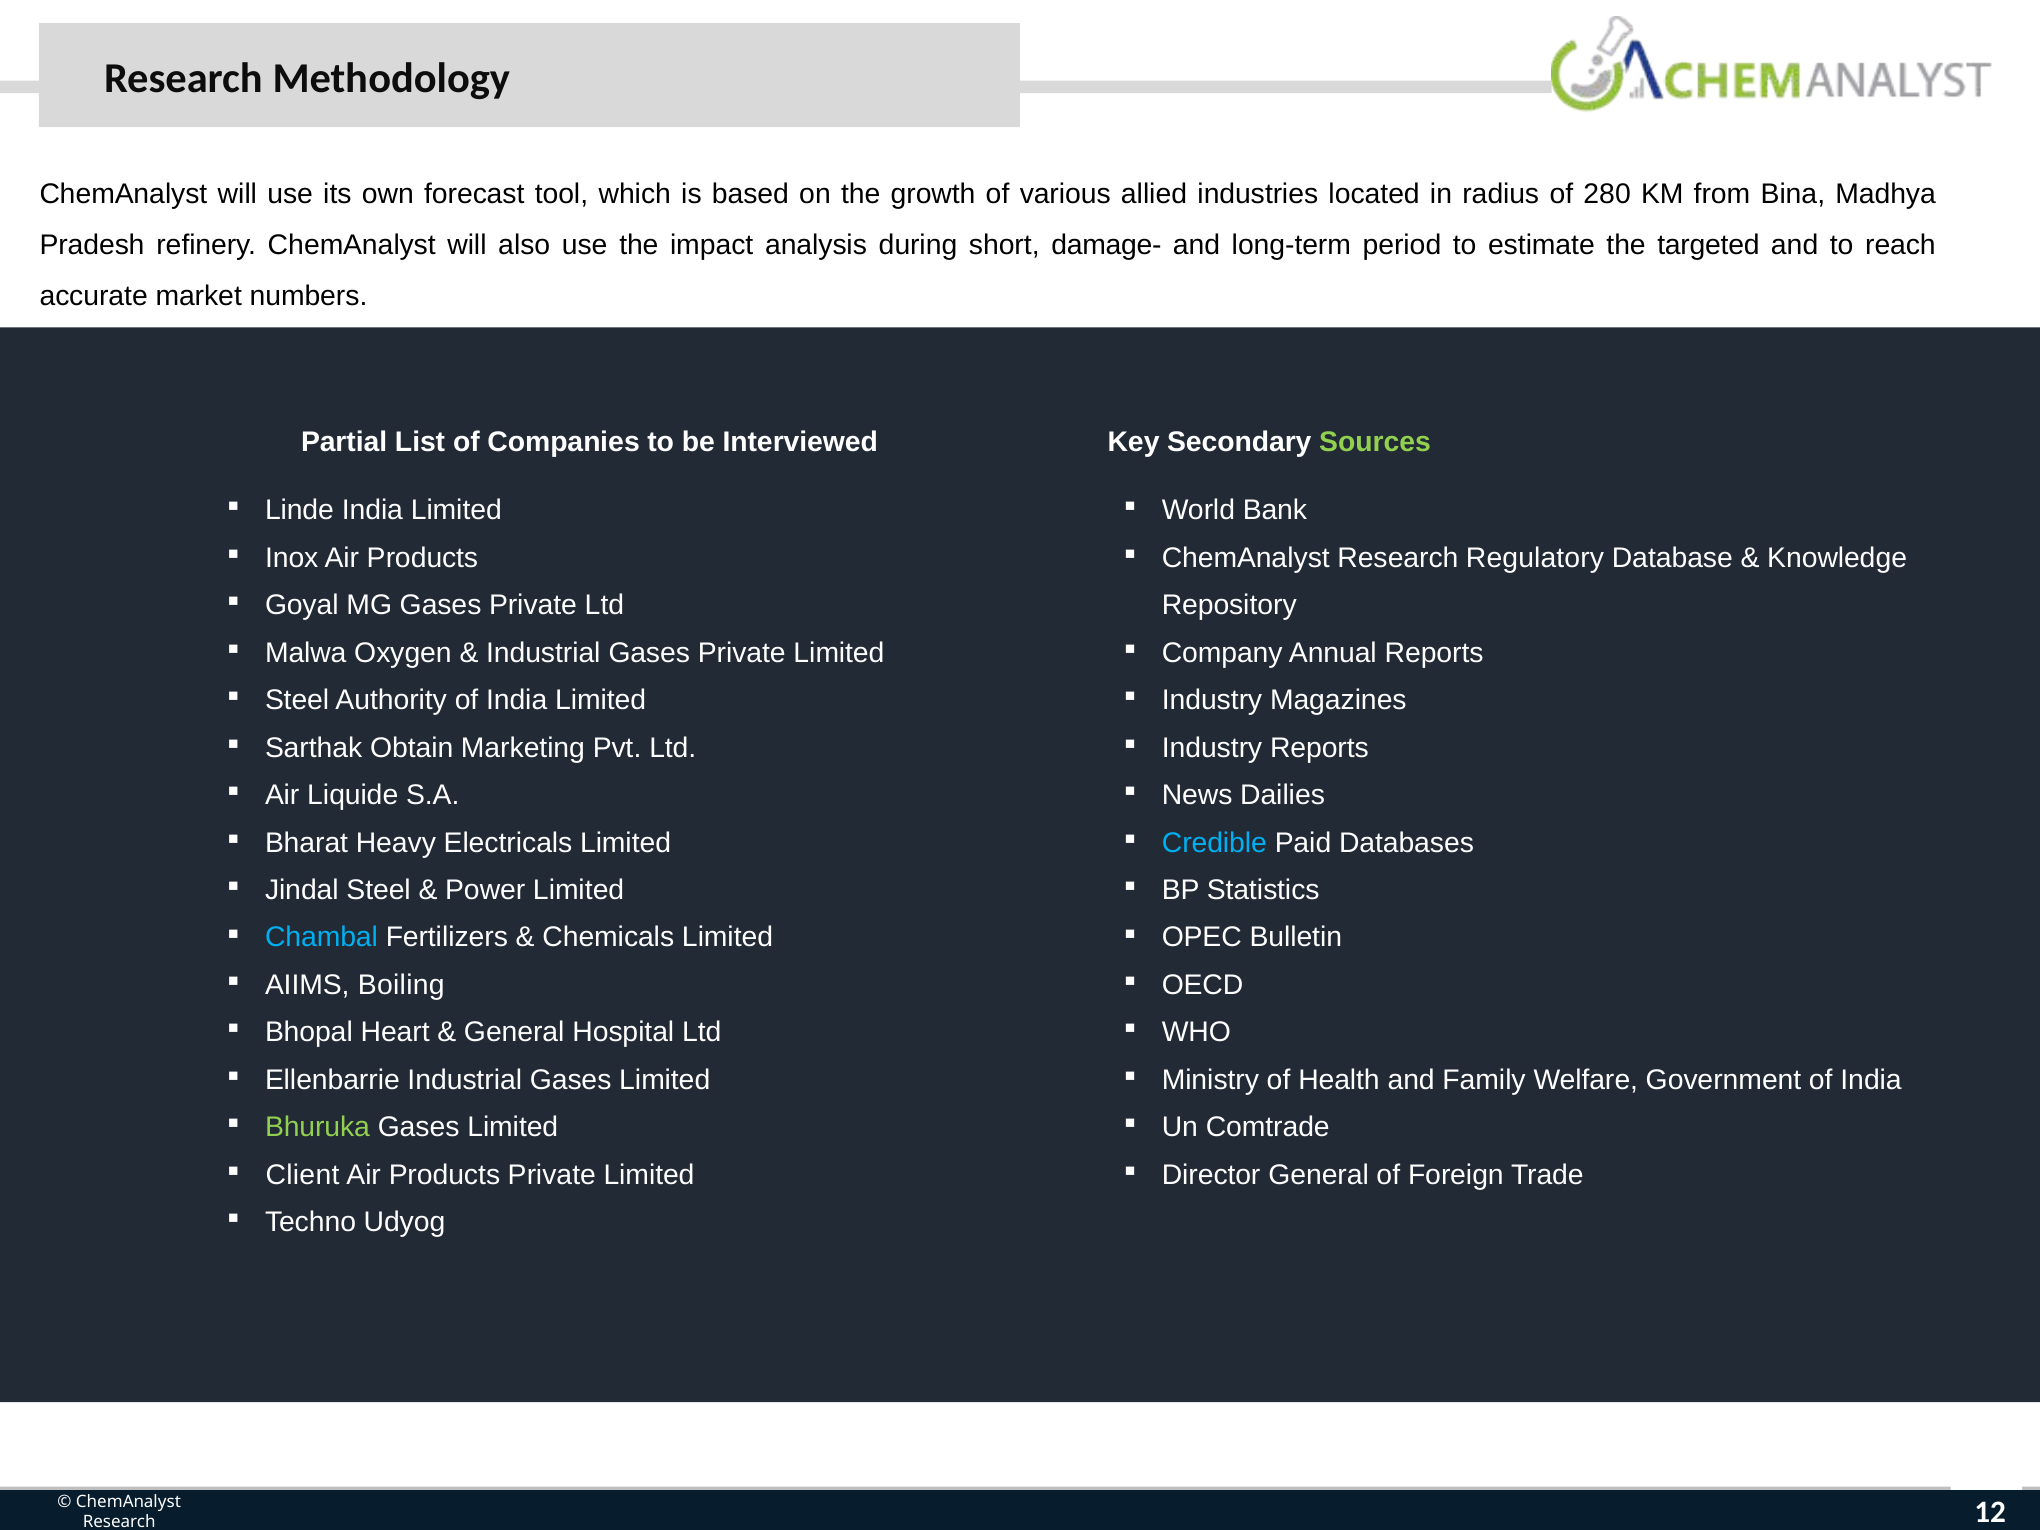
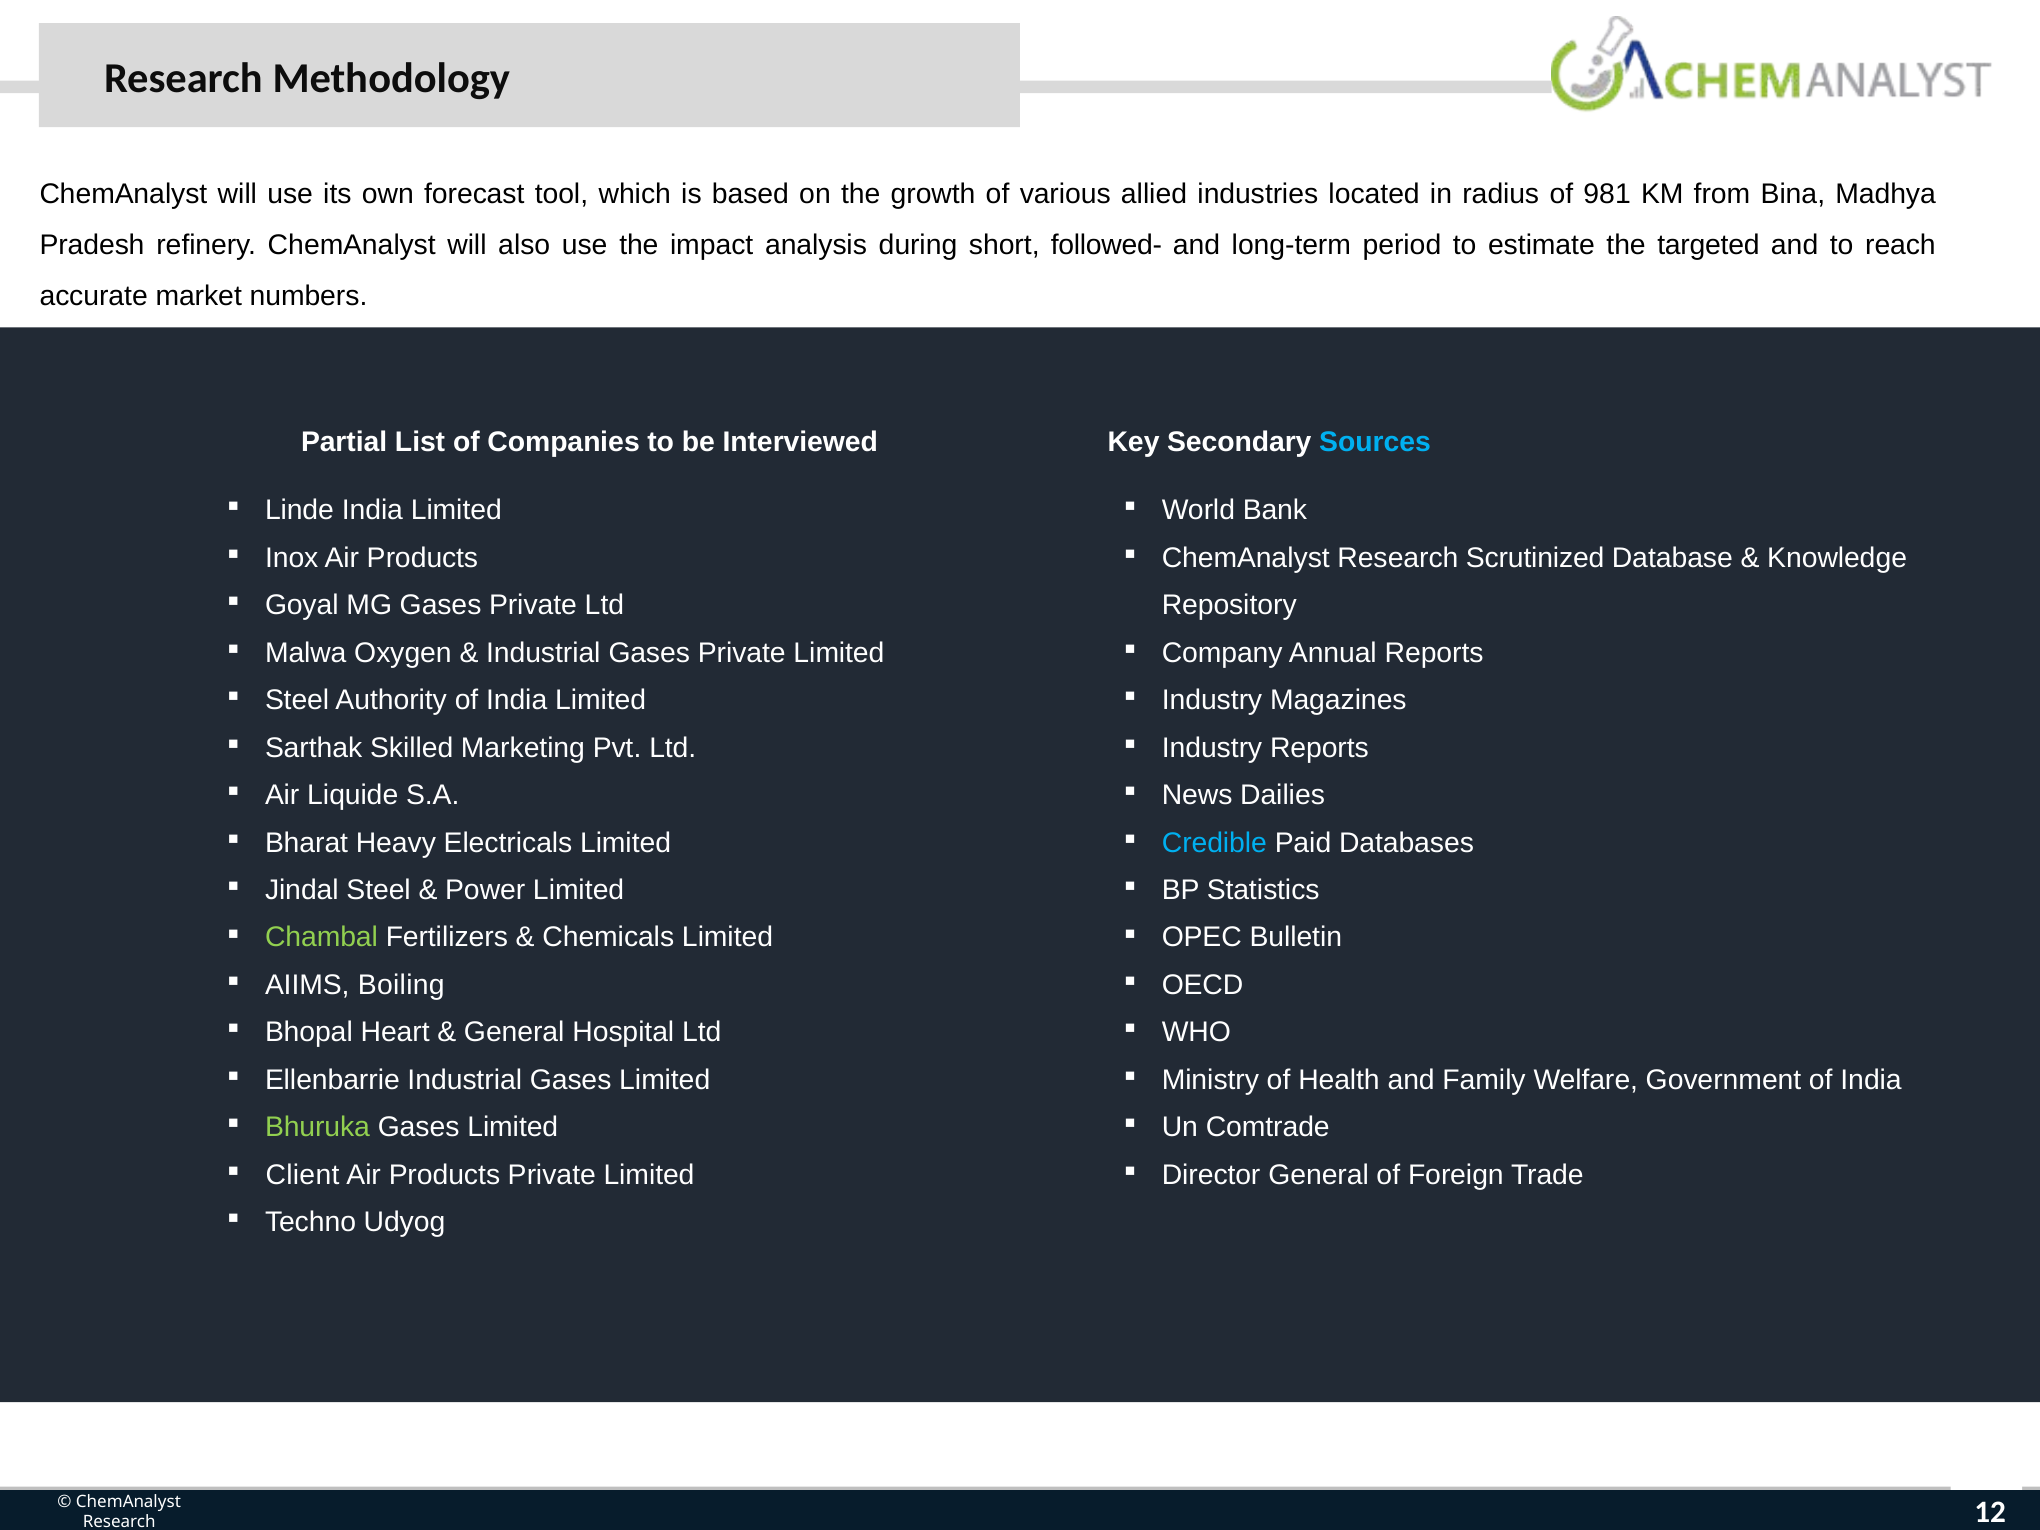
280: 280 -> 981
damage-: damage- -> followed-
Sources colour: light green -> light blue
Regulatory: Regulatory -> Scrutinized
Obtain: Obtain -> Skilled
Chambal colour: light blue -> light green
